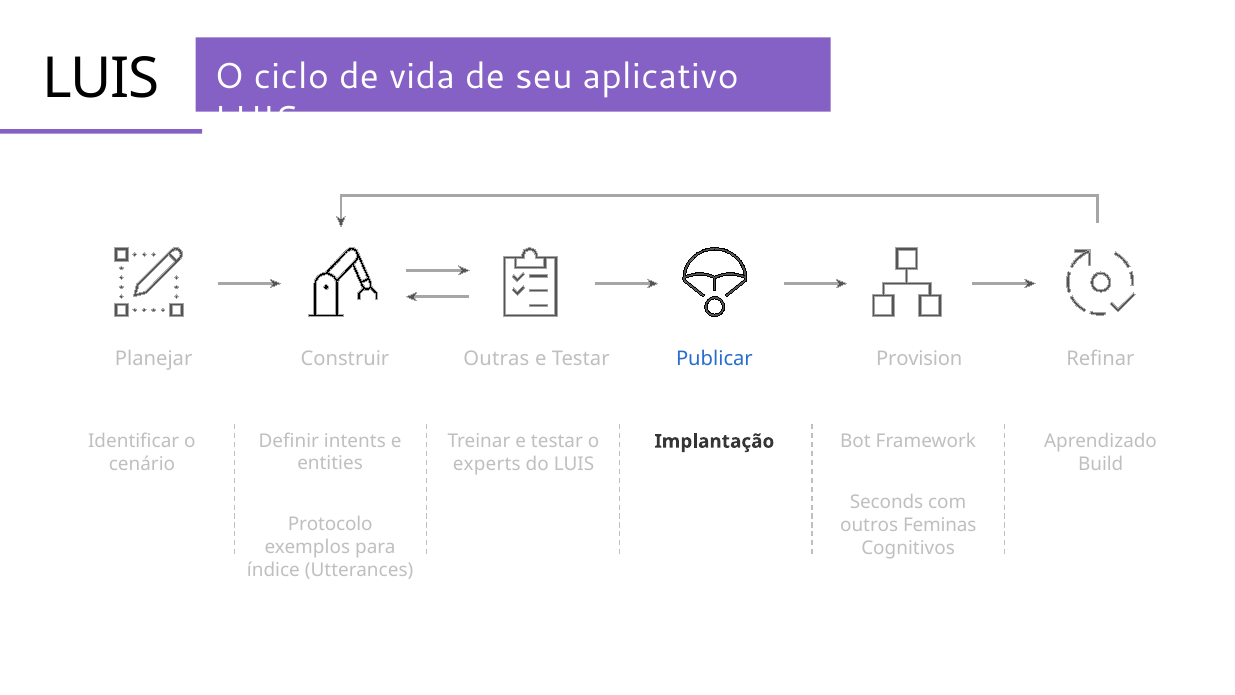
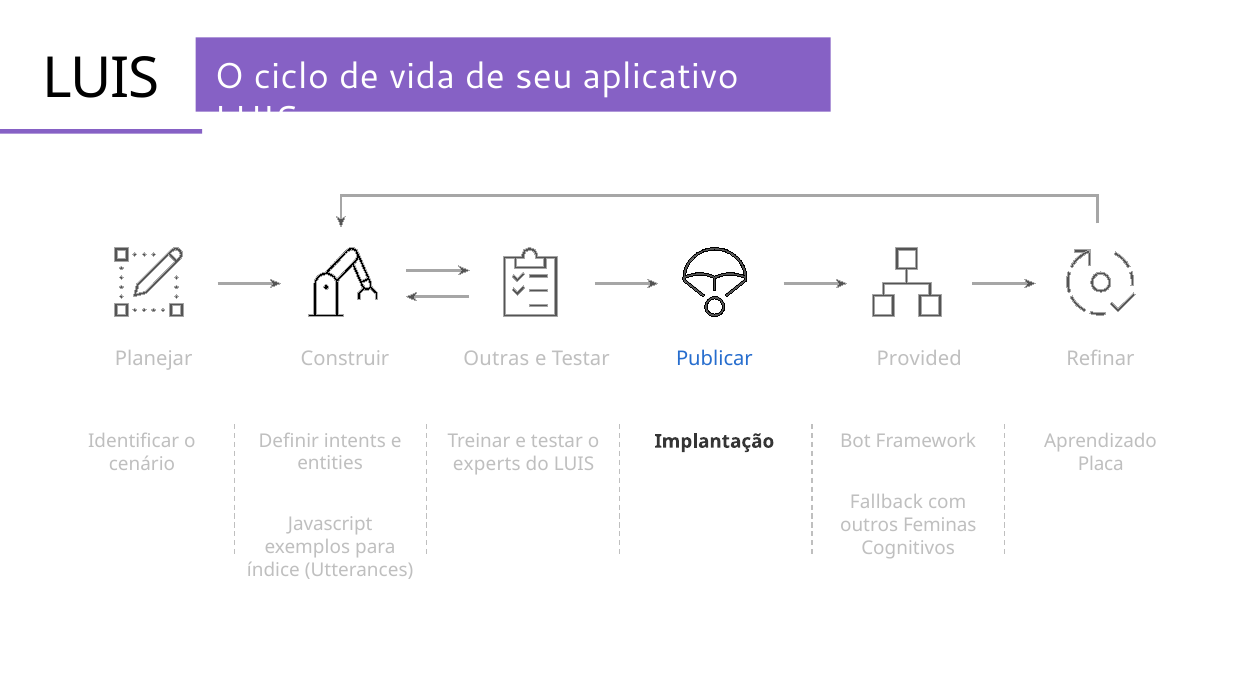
Provision: Provision -> Provided
Build: Build -> Placa
Seconds: Seconds -> Fallback
Protocolo: Protocolo -> Javascript
